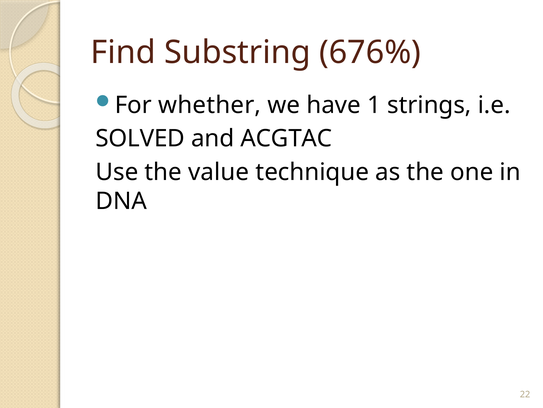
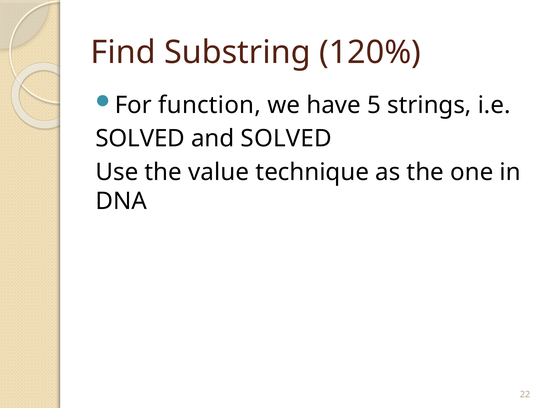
676%: 676% -> 120%
whether: whether -> function
1: 1 -> 5
and ACGTAC: ACGTAC -> SOLVED
